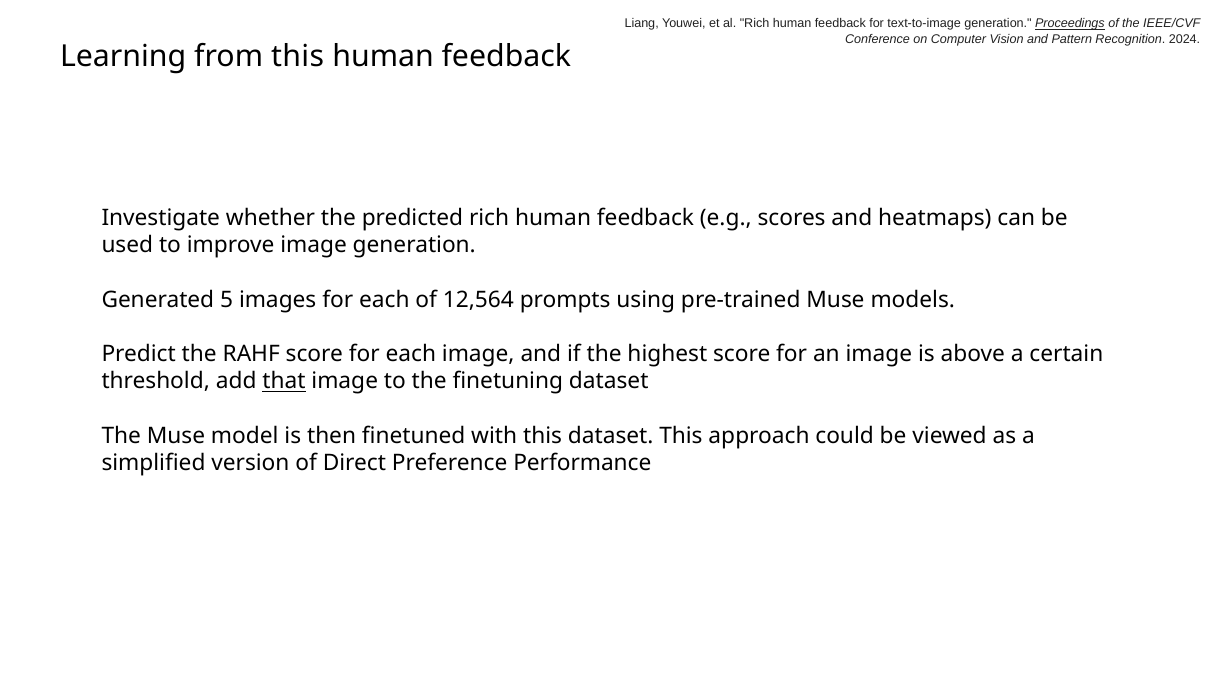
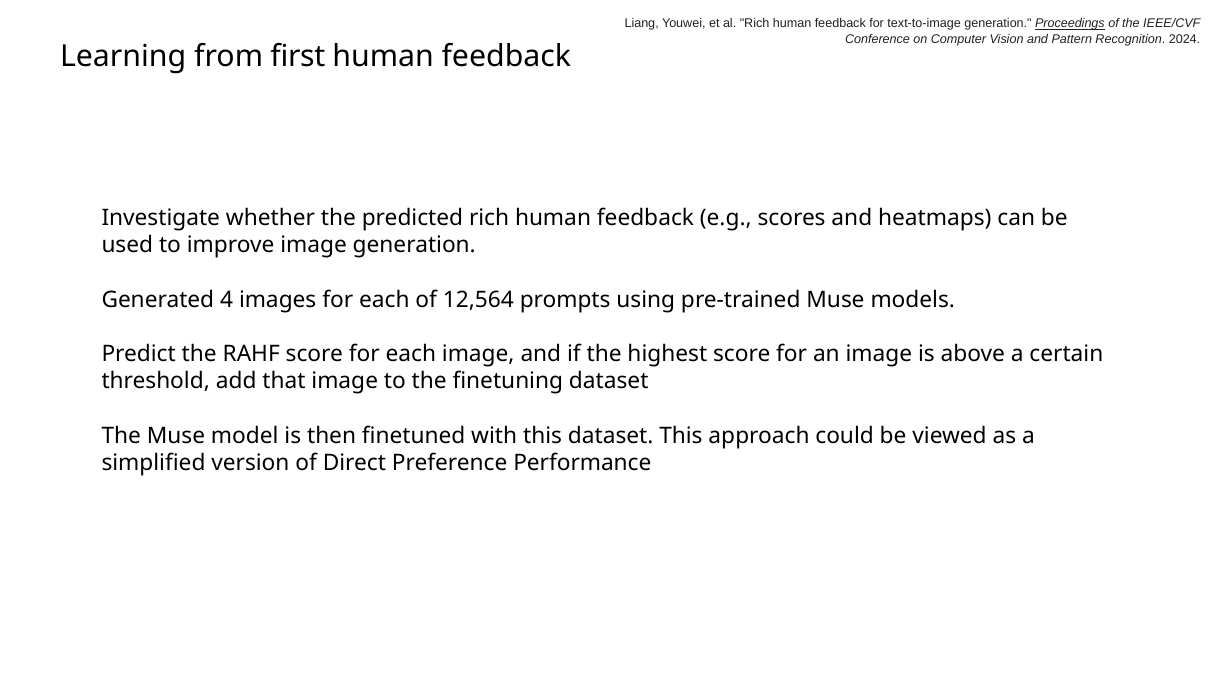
from this: this -> first
5: 5 -> 4
that underline: present -> none
